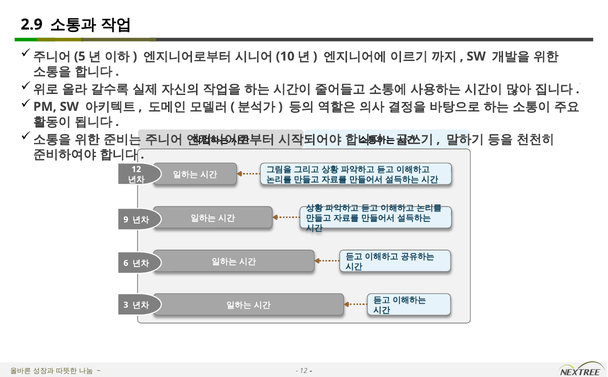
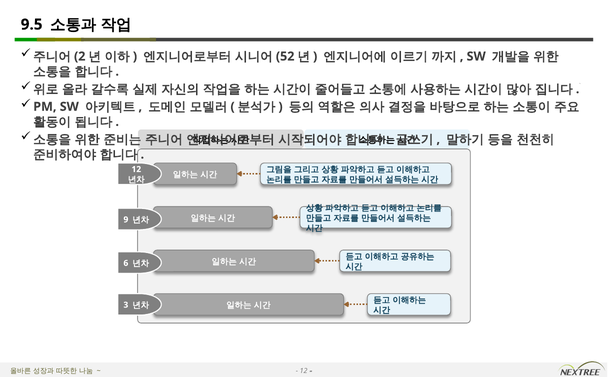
2.9: 2.9 -> 9.5
5: 5 -> 2
10: 10 -> 52
